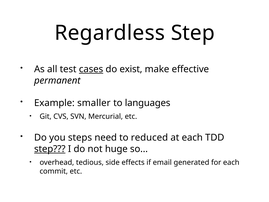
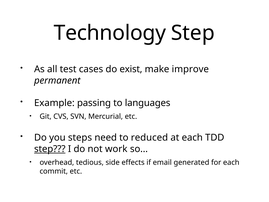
Regardless: Regardless -> Technology
cases underline: present -> none
effective: effective -> improve
smaller: smaller -> passing
huge: huge -> work
